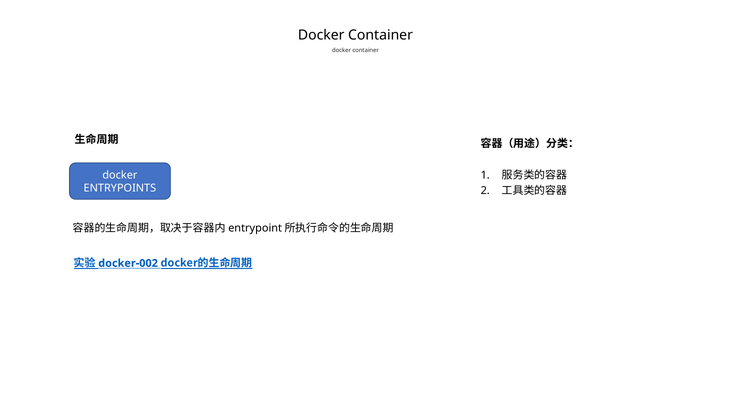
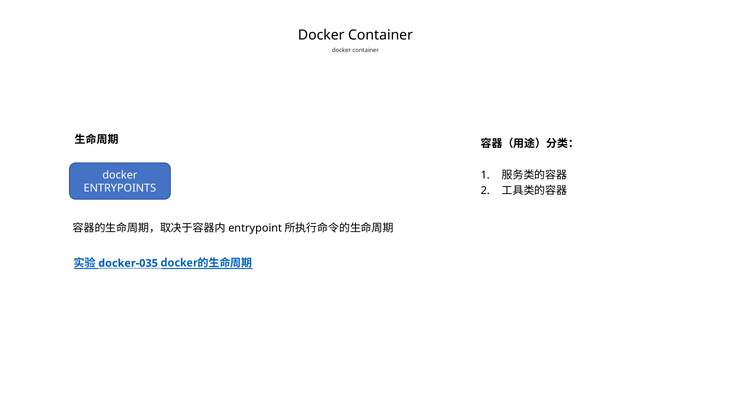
docker-002: docker-002 -> docker-035
